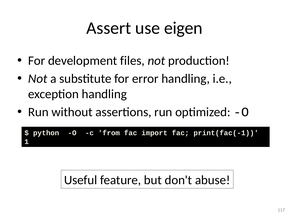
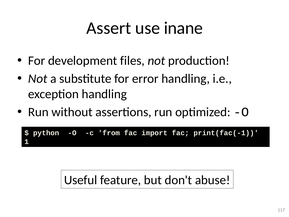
eigen: eigen -> inane
